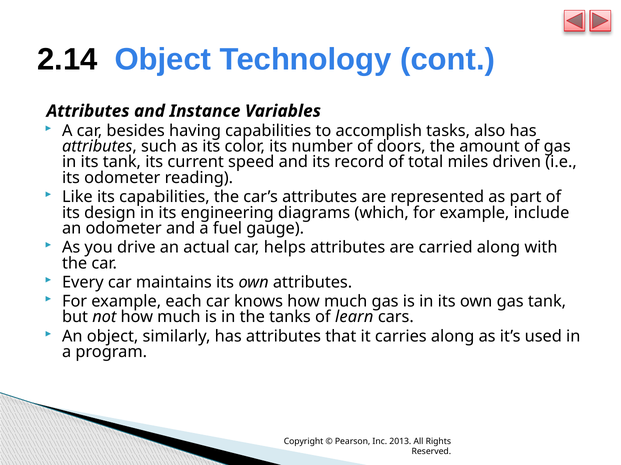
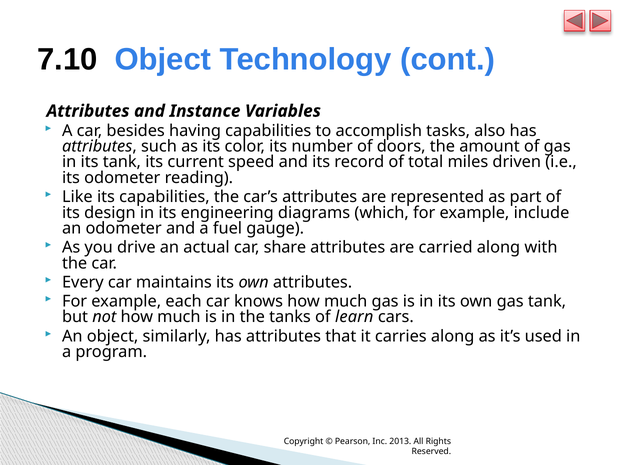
2.14: 2.14 -> 7.10
helps: helps -> share
